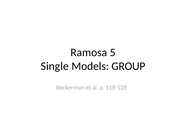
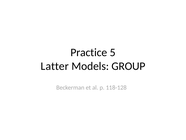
Ramosa: Ramosa -> Practice
Single: Single -> Latter
